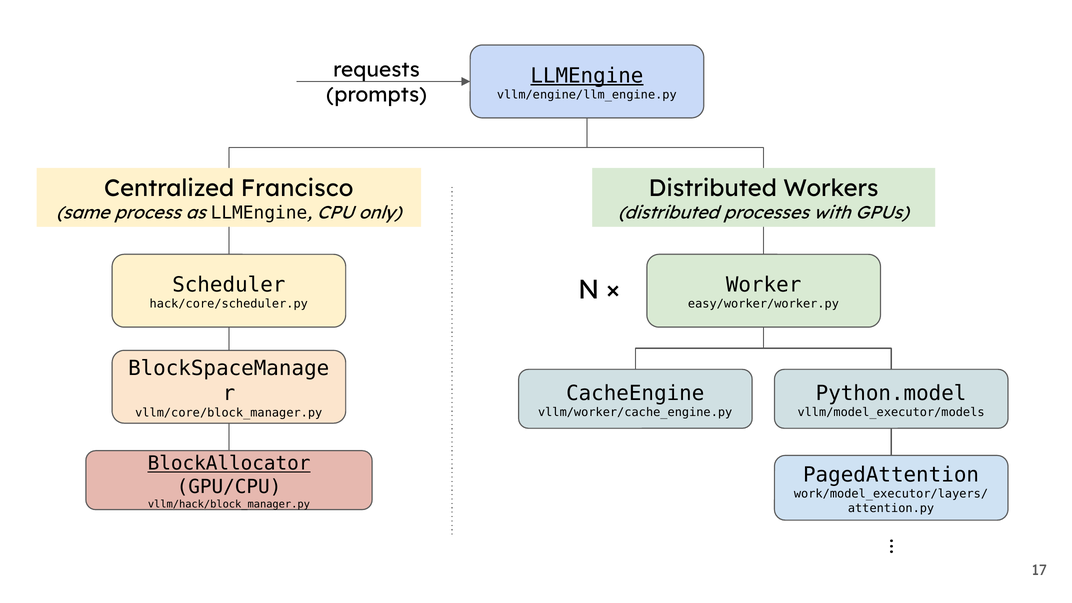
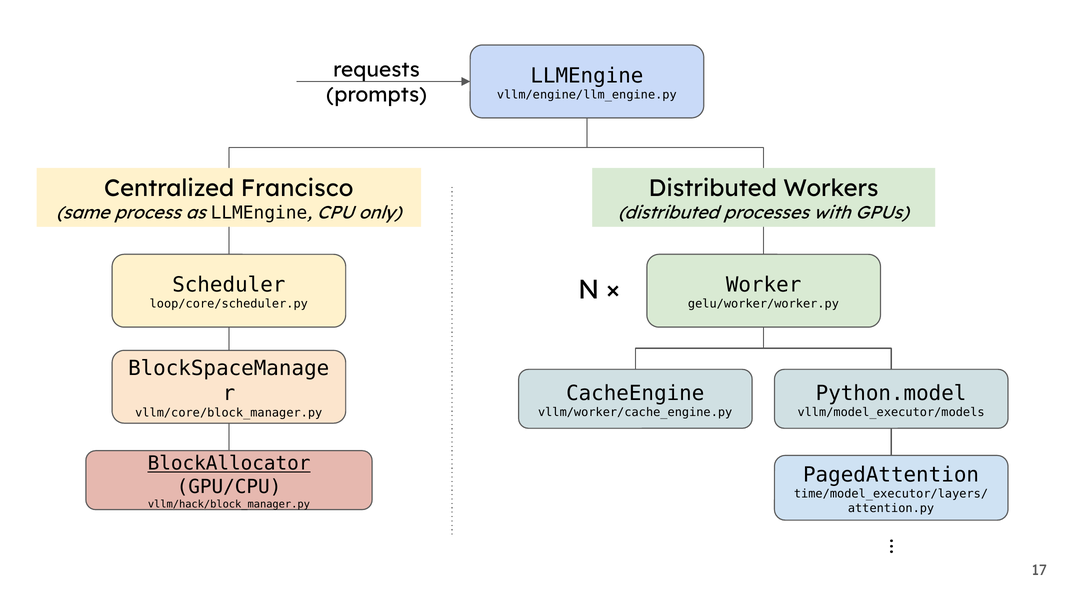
LLMEngine at (587, 76) underline: present -> none
hack/core/scheduler.py: hack/core/scheduler.py -> loop/core/scheduler.py
easy/worker/worker.py: easy/worker/worker.py -> gelu/worker/worker.py
work/model_executor/layers/: work/model_executor/layers/ -> time/model_executor/layers/
